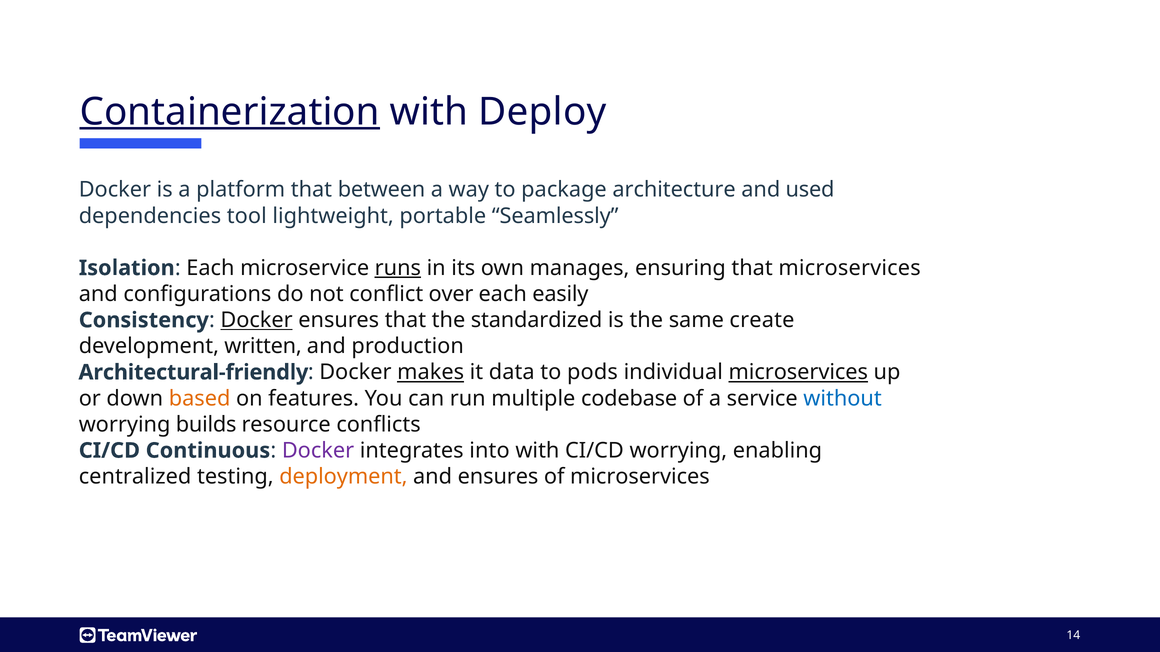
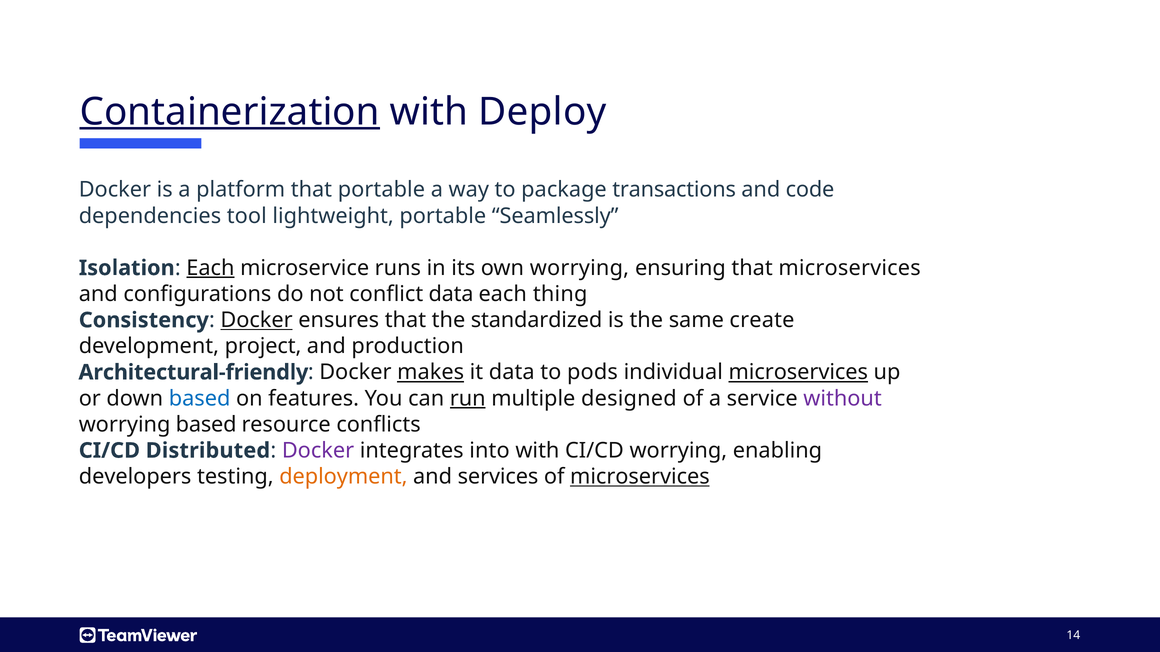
that between: between -> portable
architecture: architecture -> transactions
used: used -> code
Each at (210, 268) underline: none -> present
runs underline: present -> none
own manages: manages -> worrying
conflict over: over -> data
easily: easily -> thing
written: written -> project
based at (200, 399) colour: orange -> blue
run underline: none -> present
codebase: codebase -> designed
without colour: blue -> purple
worrying builds: builds -> based
Continuous: Continuous -> Distributed
centralized: centralized -> developers
and ensures: ensures -> services
microservices at (640, 477) underline: none -> present
